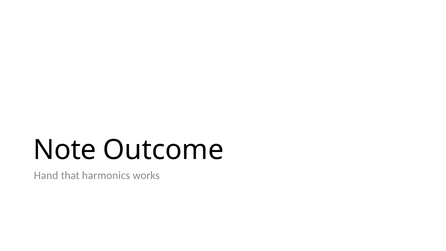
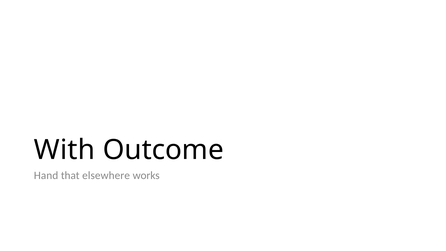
Note: Note -> With
harmonics: harmonics -> elsewhere
